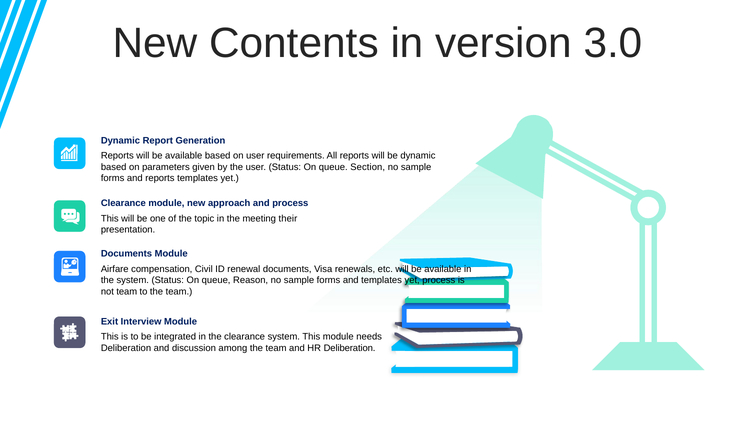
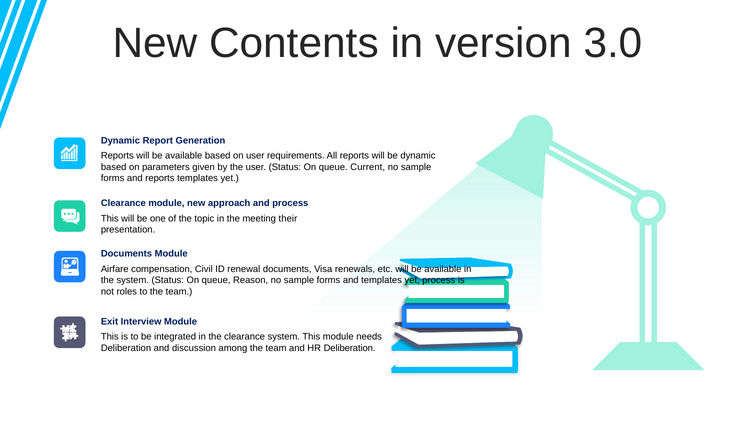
Section: Section -> Current
not team: team -> roles
